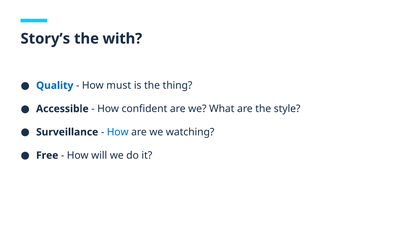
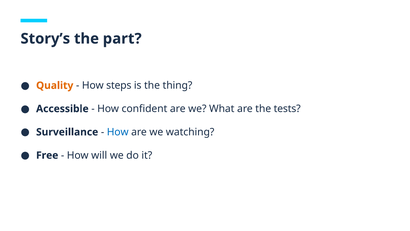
with: with -> part
Quality colour: blue -> orange
must: must -> steps
style: style -> tests
